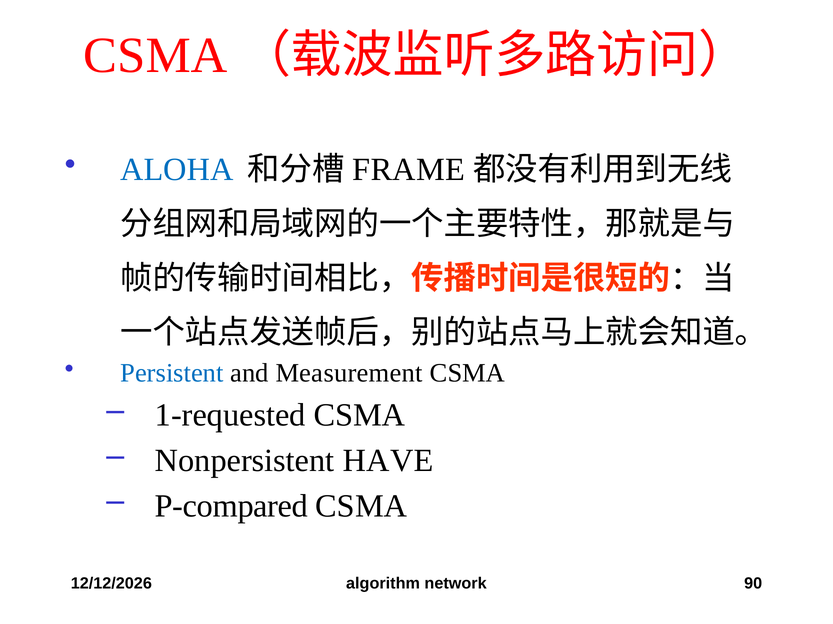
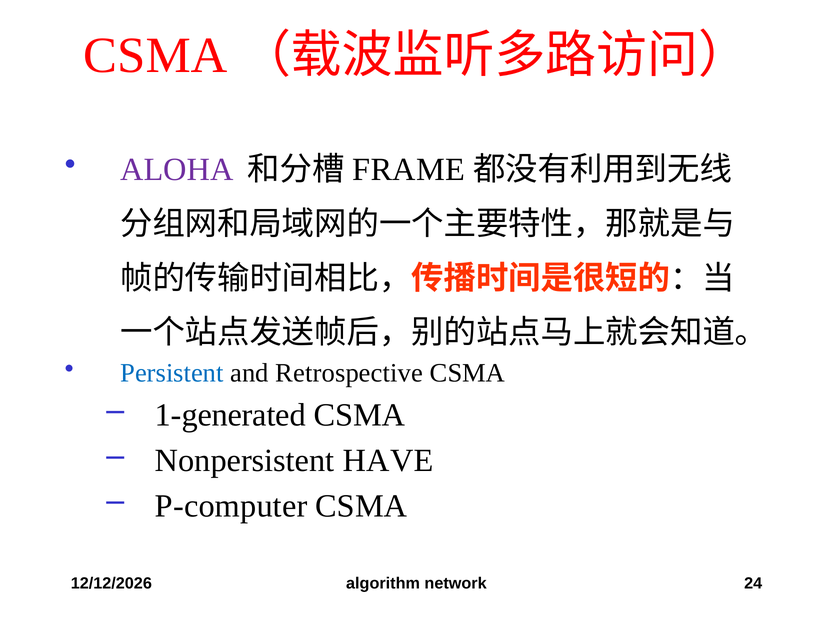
ALOHA colour: blue -> purple
Measurement: Measurement -> Retrospective
1-requested: 1-requested -> 1-generated
P-compared: P-compared -> P-computer
90: 90 -> 24
